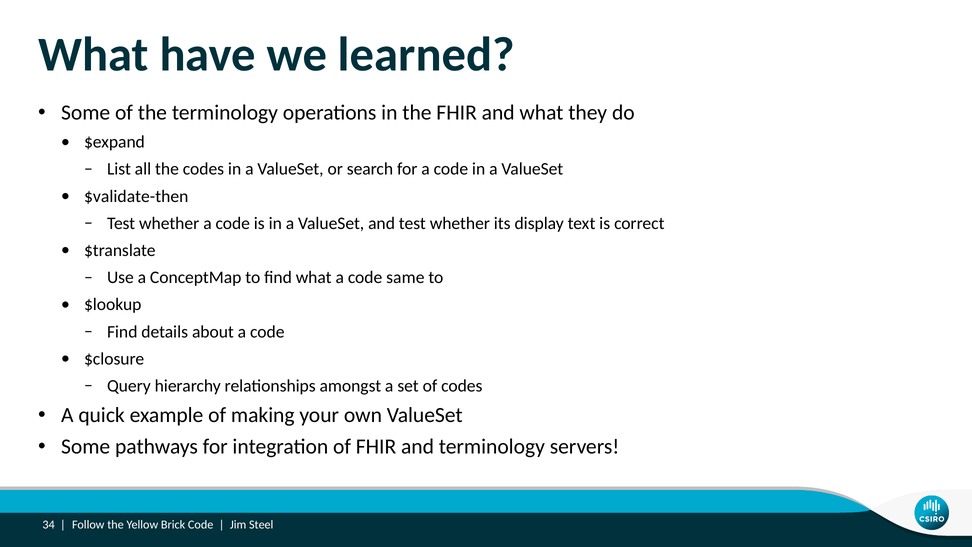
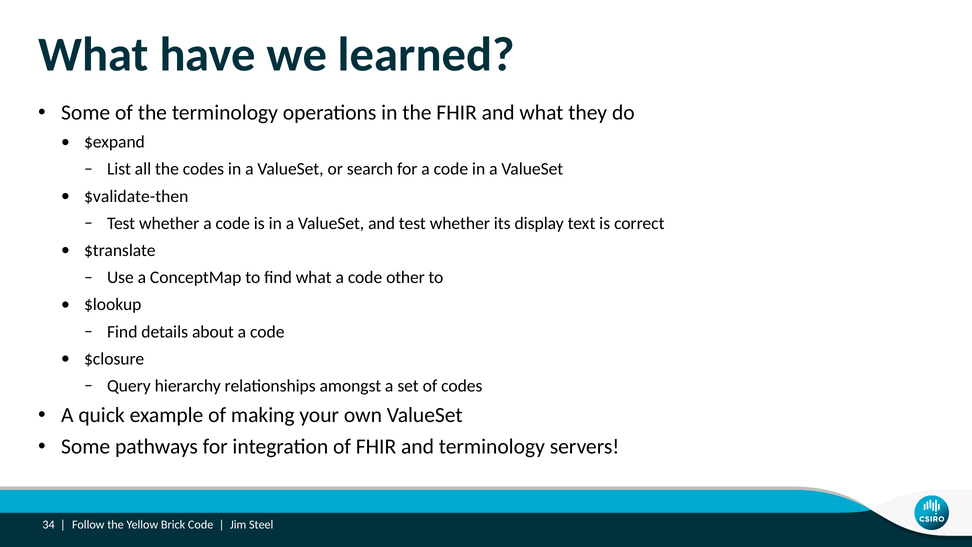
same: same -> other
